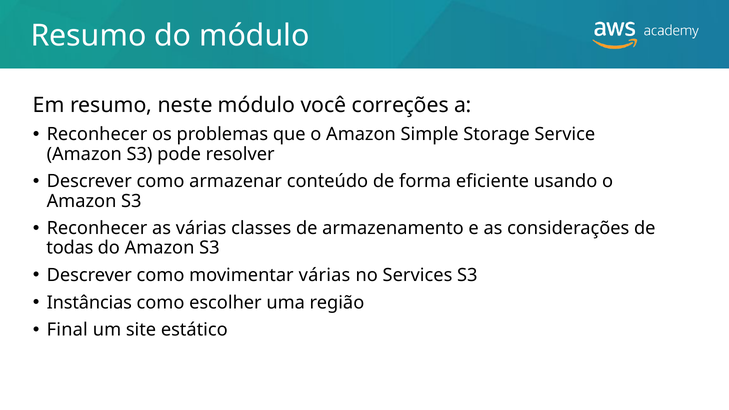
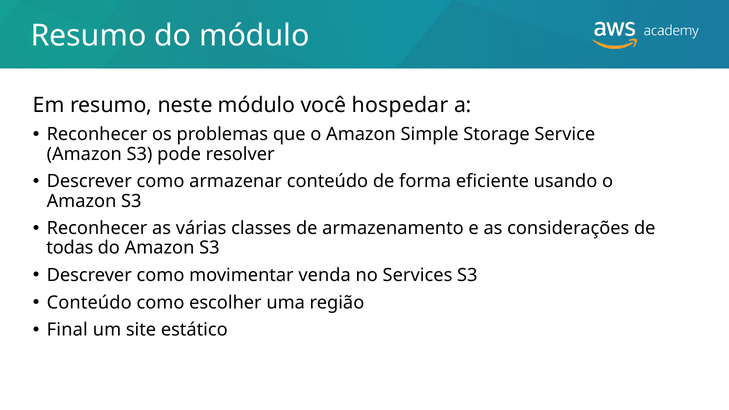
correções: correções -> hospedar
movimentar várias: várias -> venda
Instâncias at (89, 303): Instâncias -> Conteúdo
